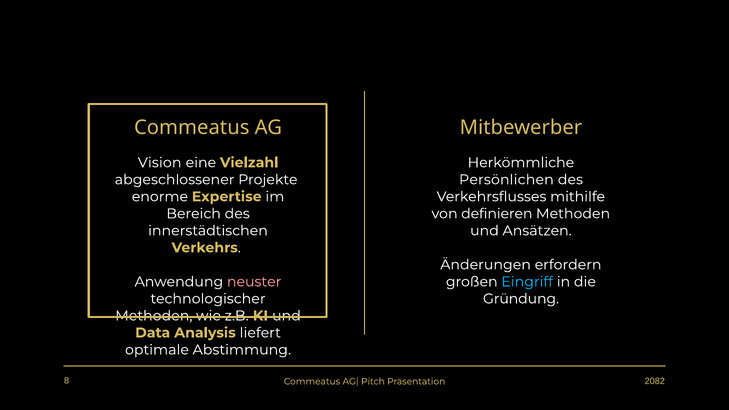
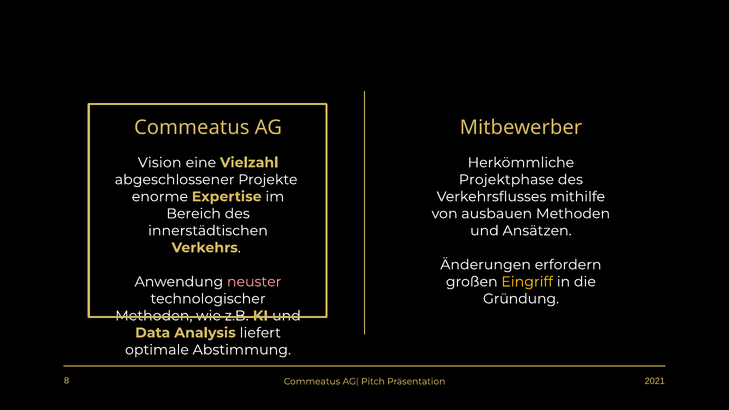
Persönlichen: Persönlichen -> Projektphase
definieren: definieren -> ausbauen
Eingriff colour: light blue -> yellow
2082: 2082 -> 2021
